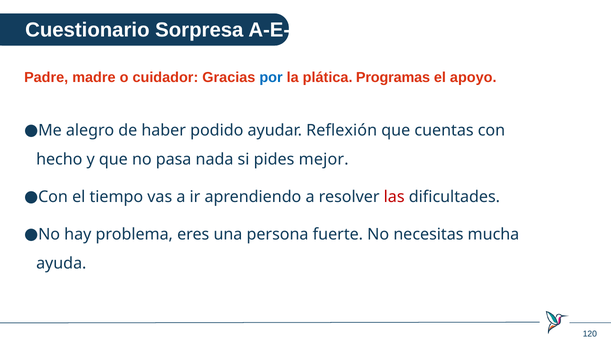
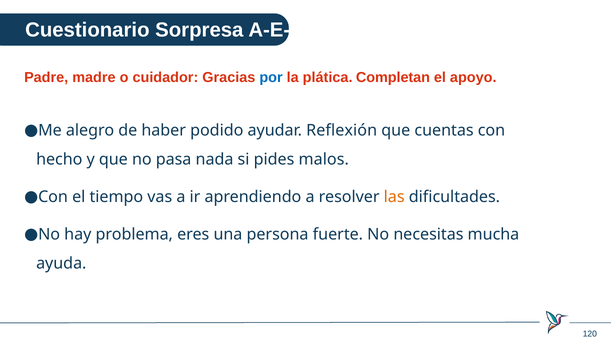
Programas: Programas -> Completan
mejor: mejor -> malos
las colour: red -> orange
